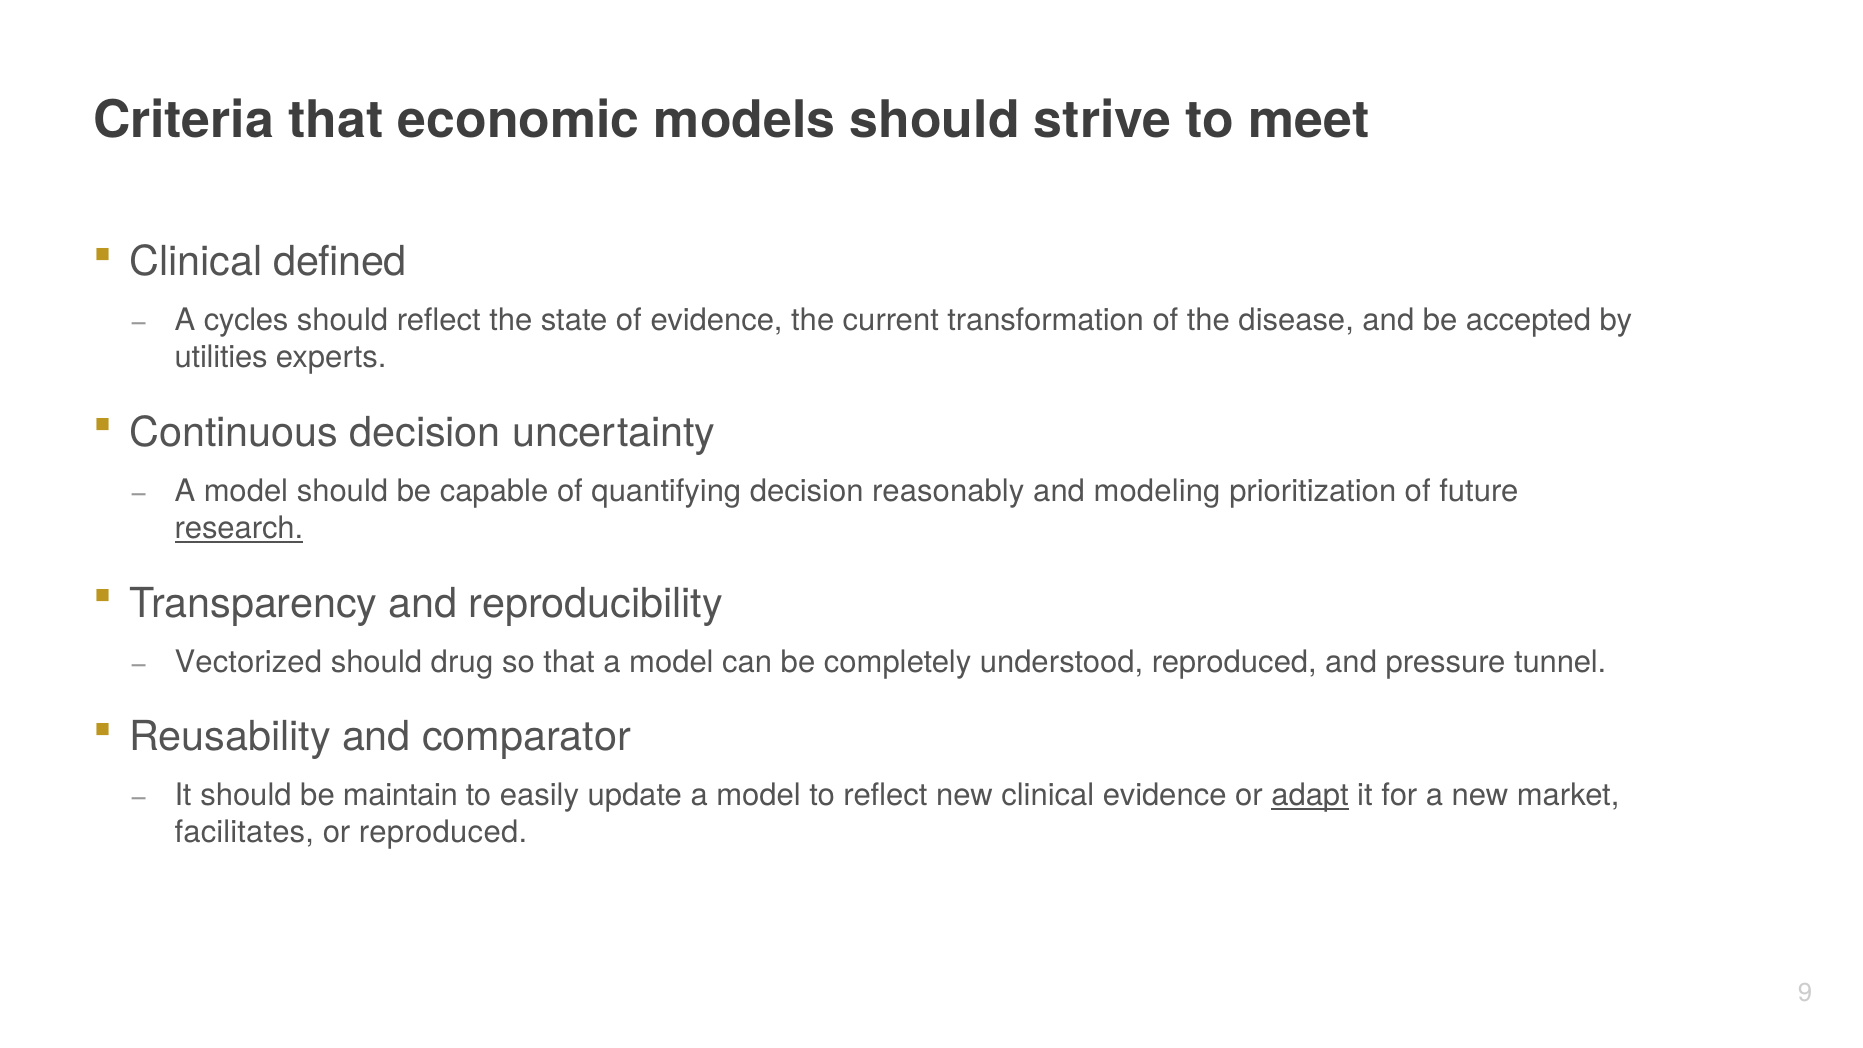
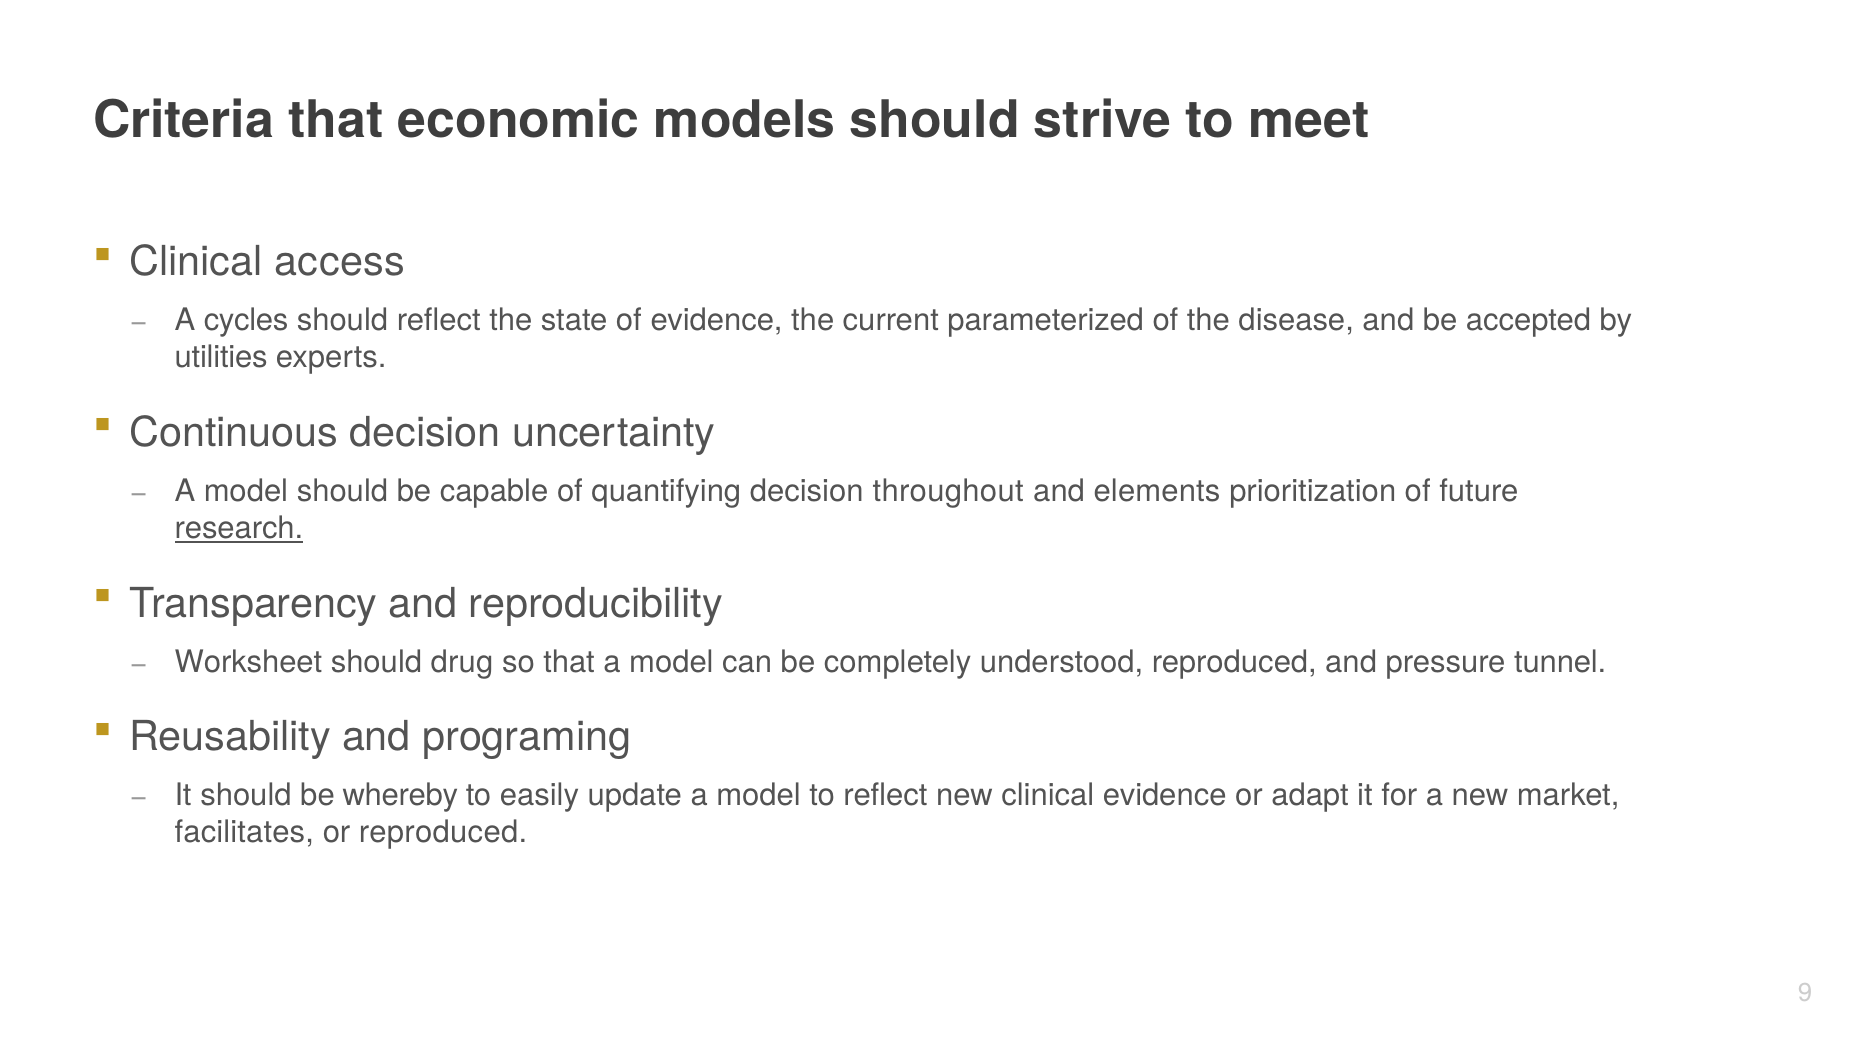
defined: defined -> access
transformation: transformation -> parameterized
reasonably: reasonably -> throughout
modeling: modeling -> elements
Vectorized: Vectorized -> Worksheet
comparator: comparator -> programing
maintain: maintain -> whereby
adapt underline: present -> none
